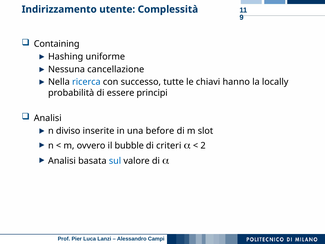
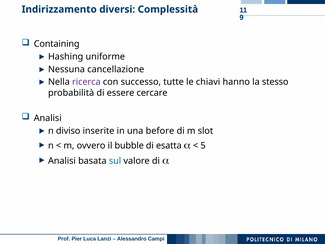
utente: utente -> diversi
ricerca colour: blue -> purple
locally: locally -> stesso
principi: principi -> cercare
criteri: criteri -> esatta
2: 2 -> 5
